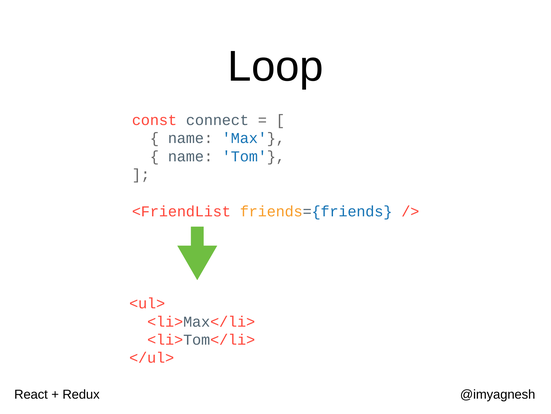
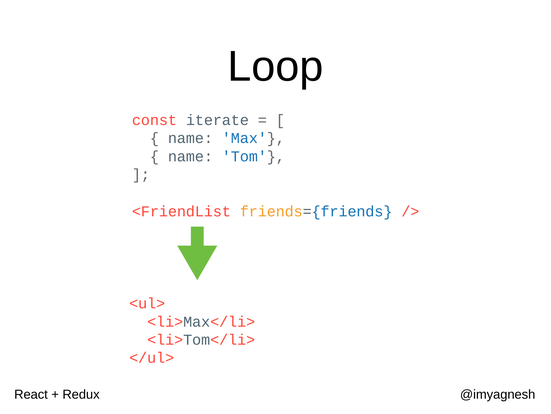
connect: connect -> iterate
